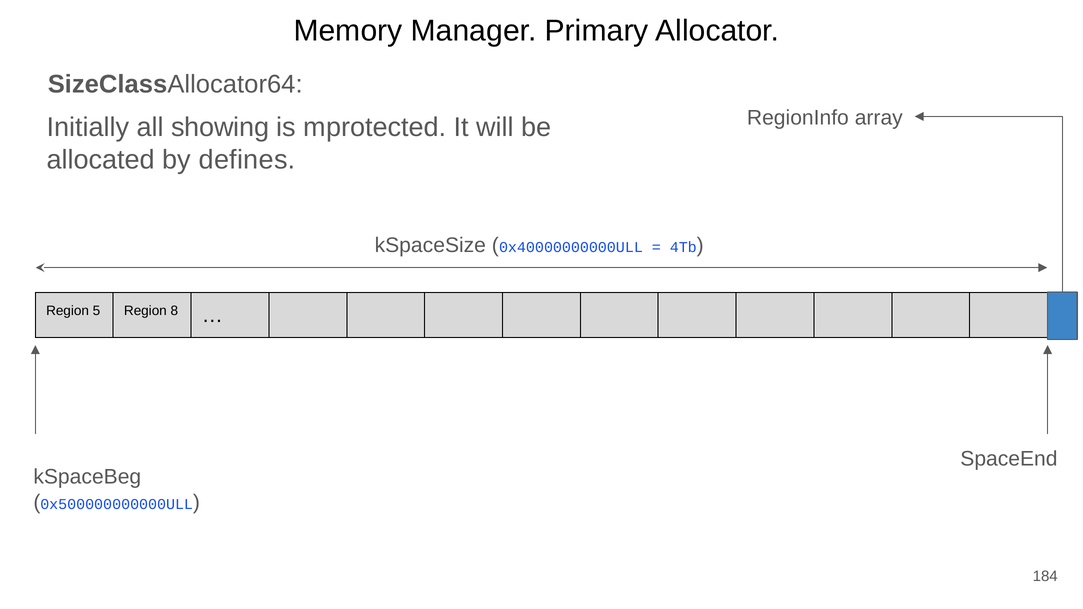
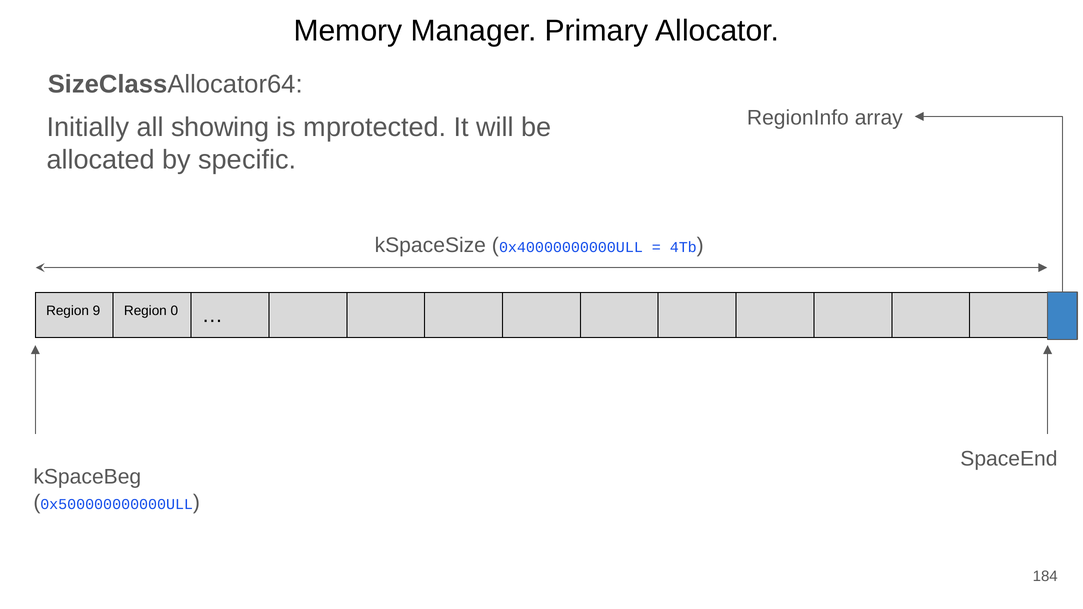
defines: defines -> specific
5: 5 -> 9
8: 8 -> 0
